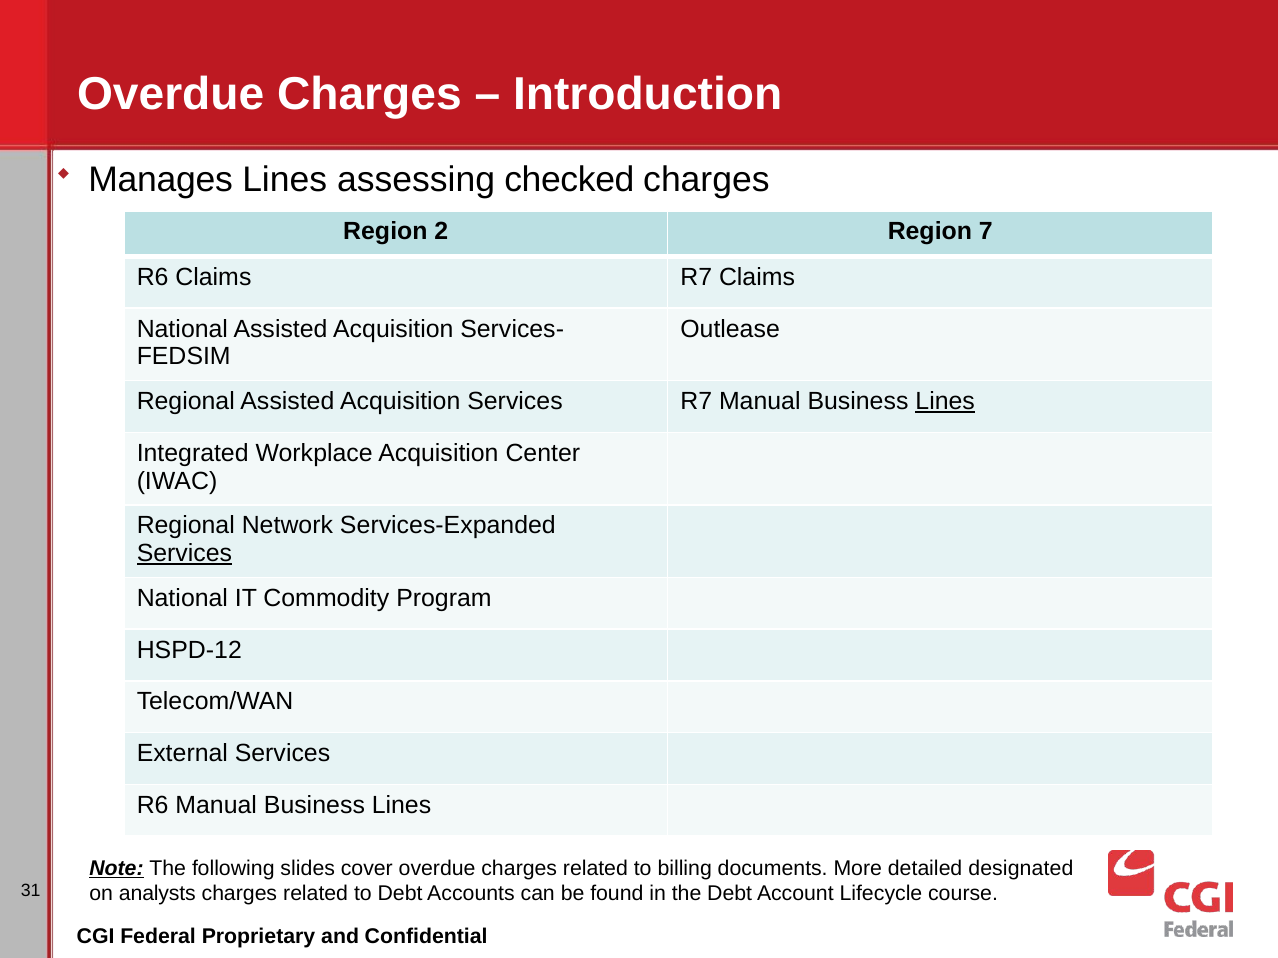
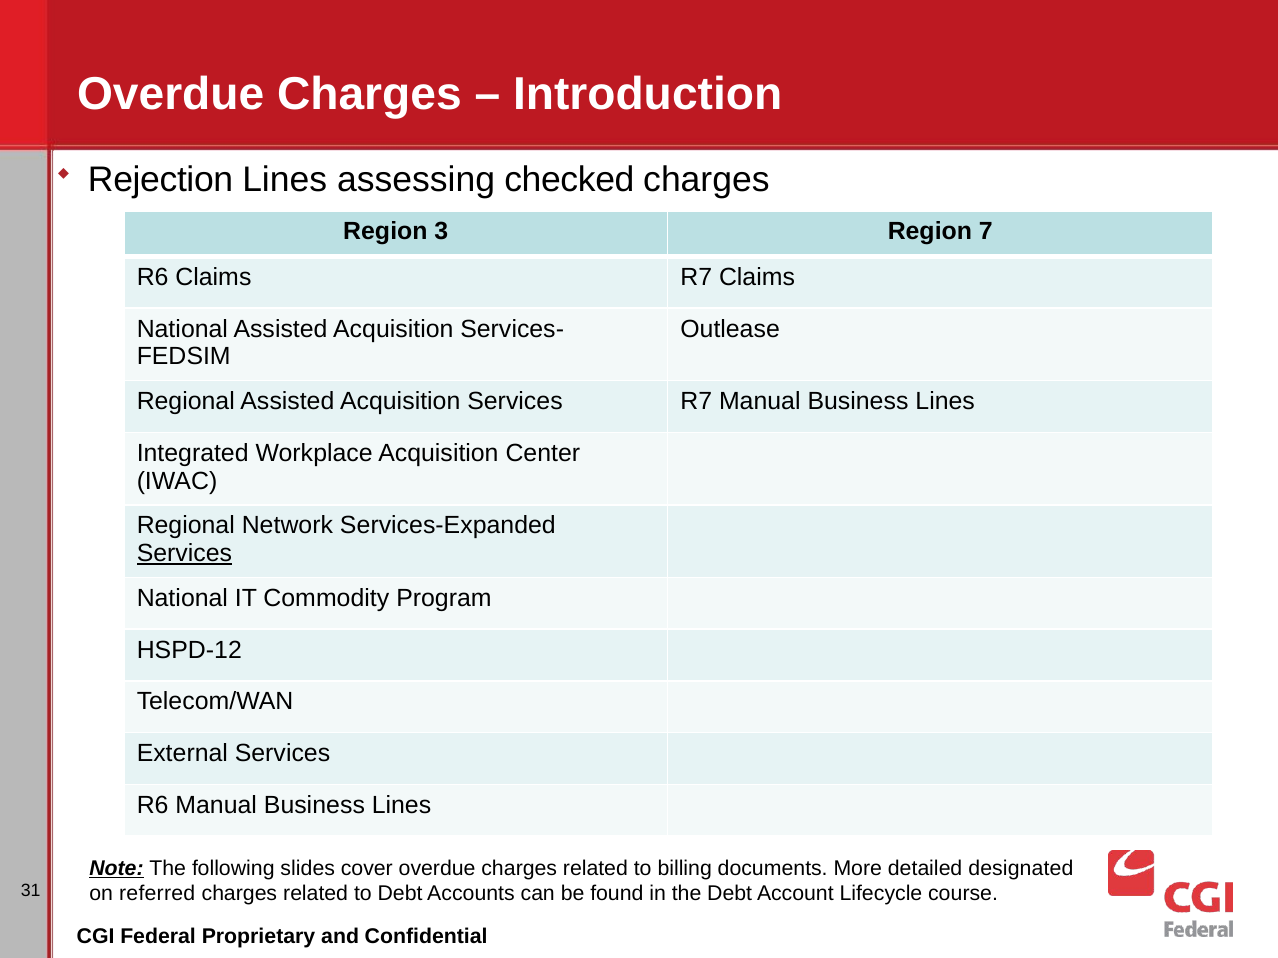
Manages: Manages -> Rejection
2: 2 -> 3
Lines at (945, 402) underline: present -> none
analysts: analysts -> referred
